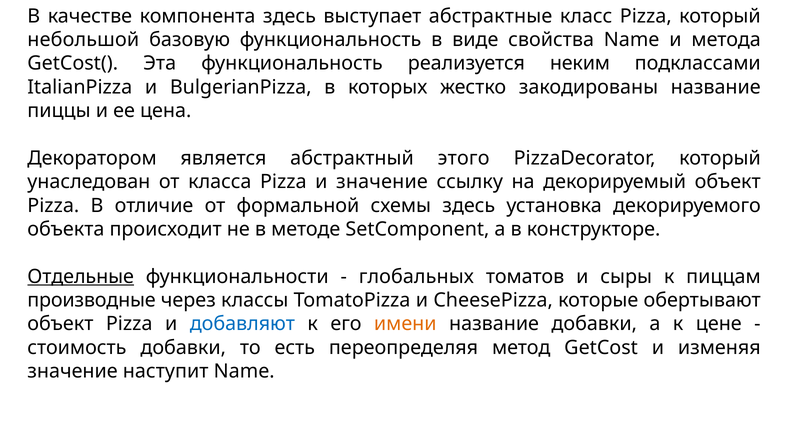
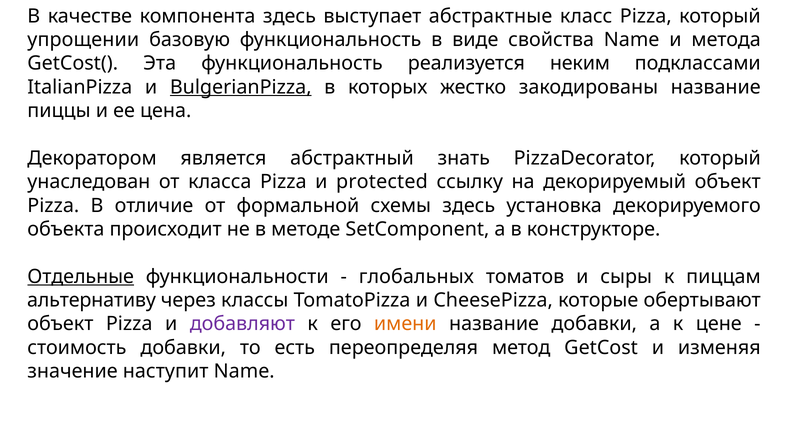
небольшой: небольшой -> упрощении
BulgerianPizza underline: none -> present
этого: этого -> знать
и значение: значение -> protected
производные: производные -> альтернативу
добавляют colour: blue -> purple
